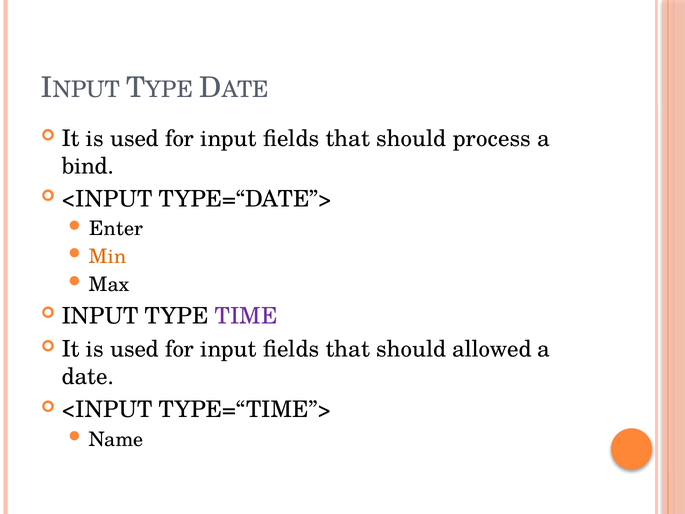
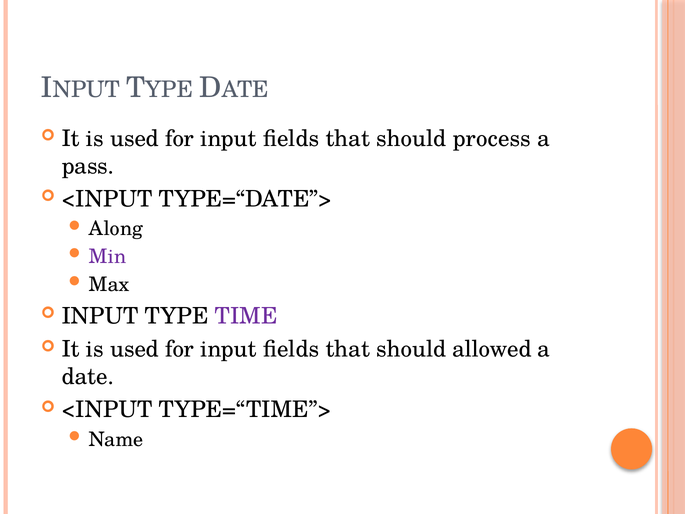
bind: bind -> pass
Enter: Enter -> Along
Min colour: orange -> purple
